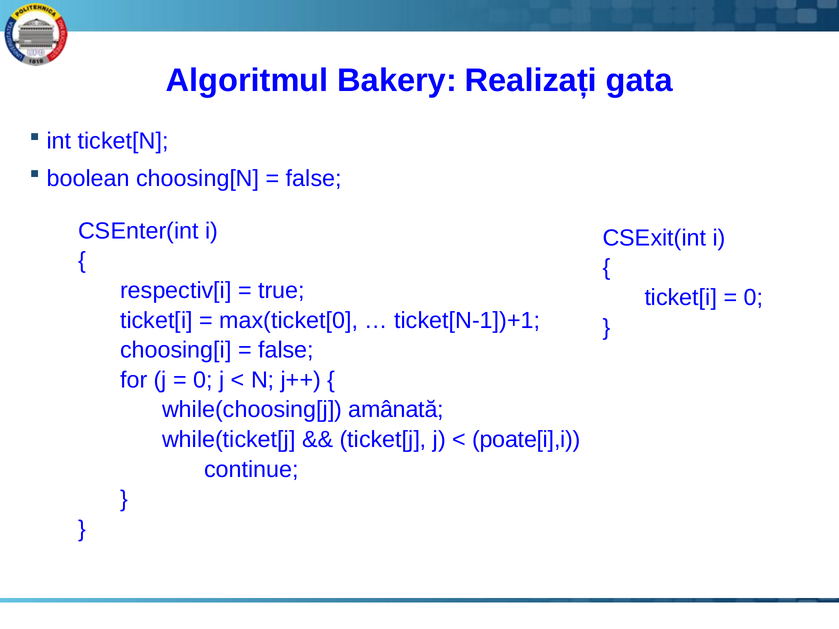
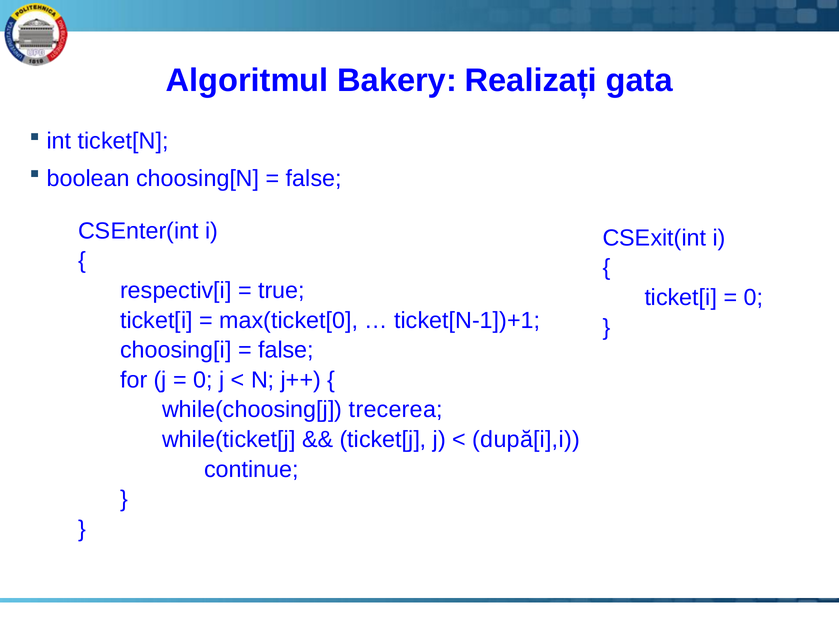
amânată: amânată -> trecerea
poate[i],i: poate[i],i -> după[i],i
